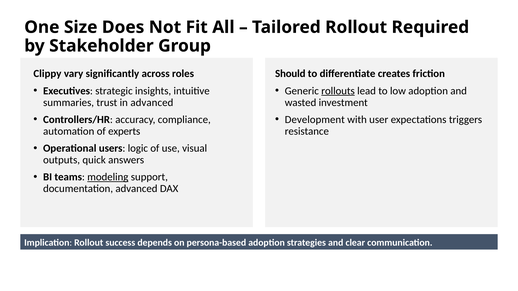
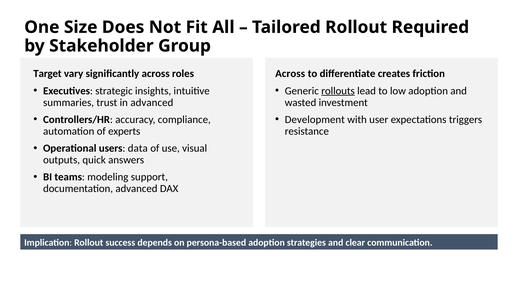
Clippy: Clippy -> Target
Should at (290, 74): Should -> Across
logic: logic -> data
modeling underline: present -> none
